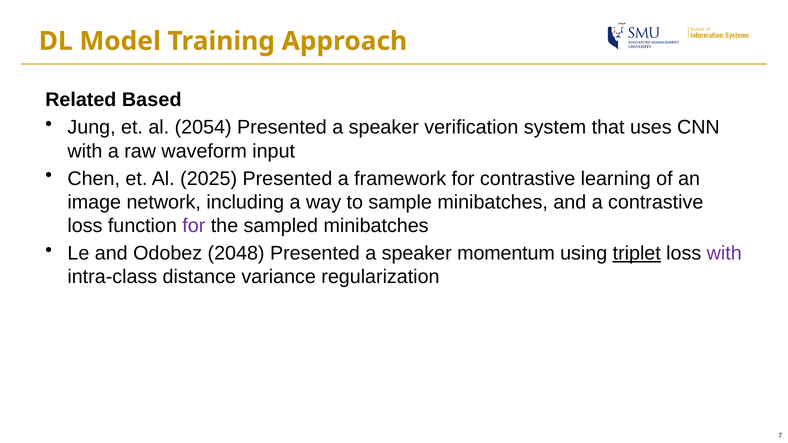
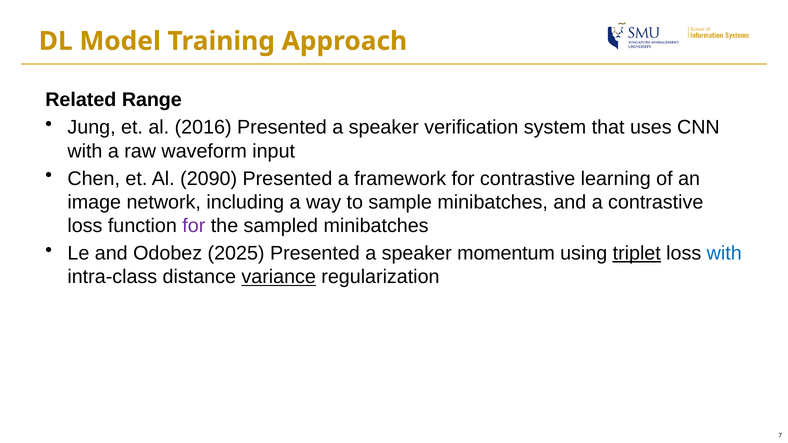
Based: Based -> Range
2054: 2054 -> 2016
2025: 2025 -> 2090
2048: 2048 -> 2025
with at (724, 254) colour: purple -> blue
variance underline: none -> present
